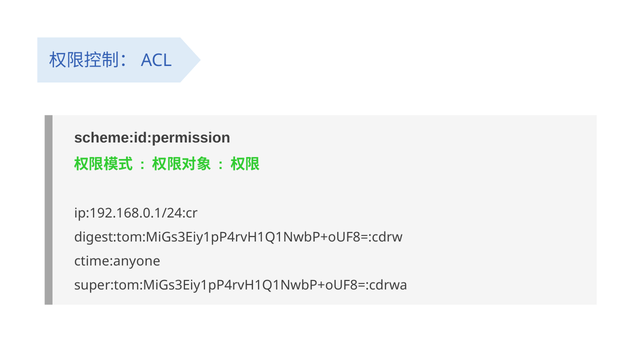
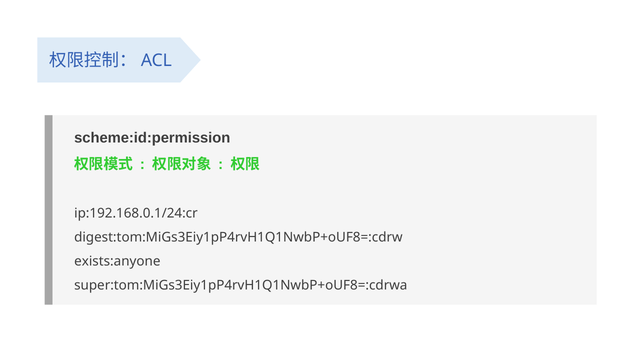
ctime:anyone: ctime:anyone -> exists:anyone
